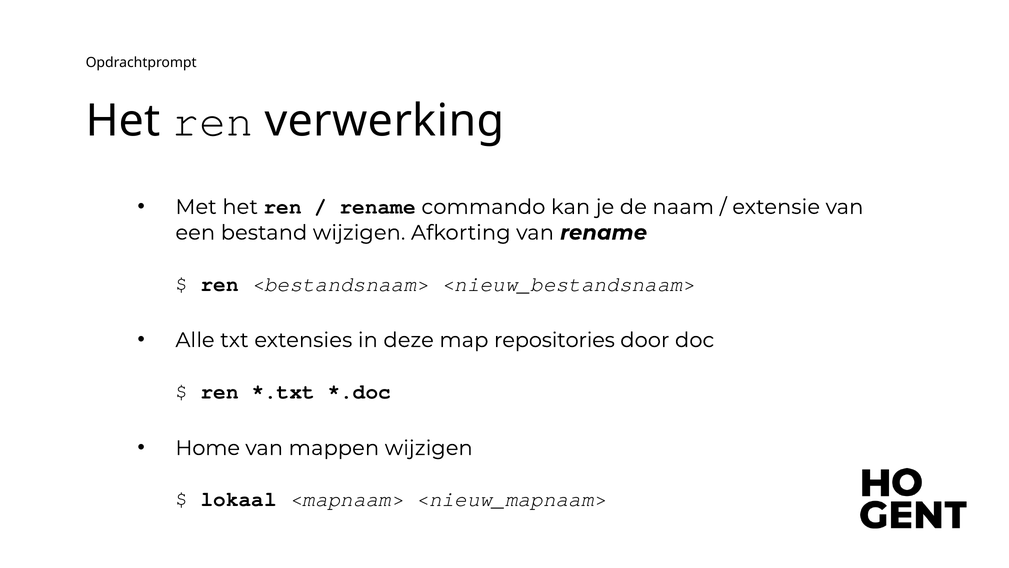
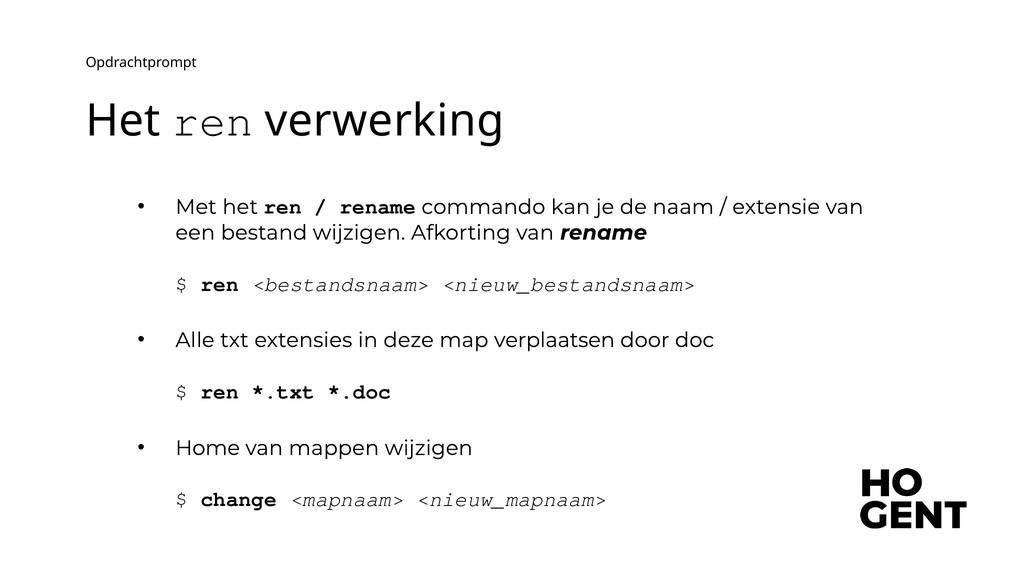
repositories: repositories -> verplaatsen
lokaal: lokaal -> change
